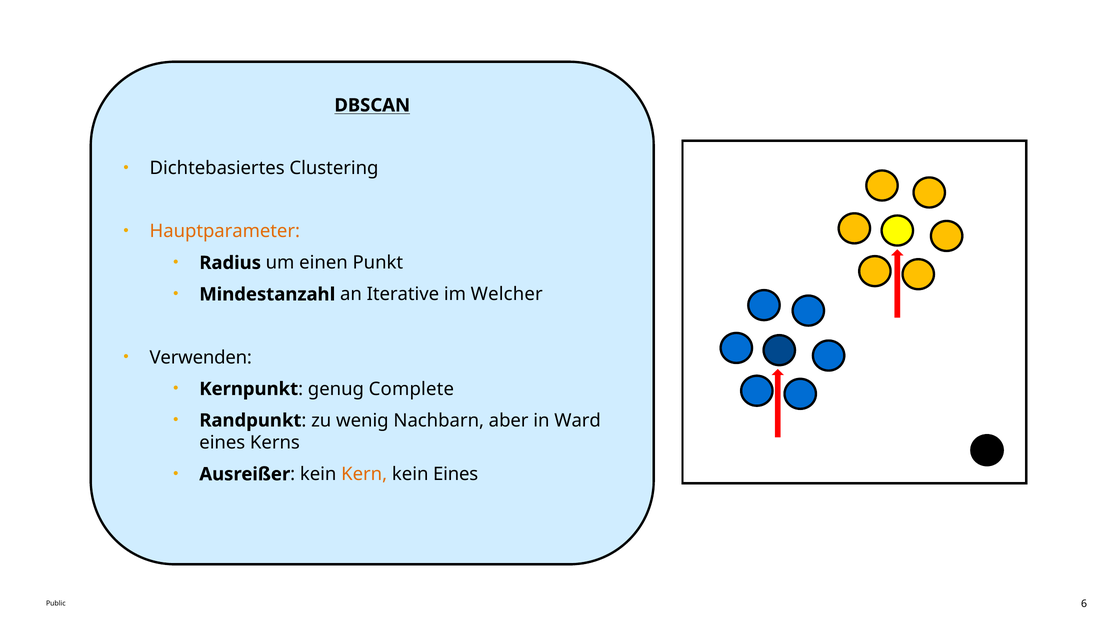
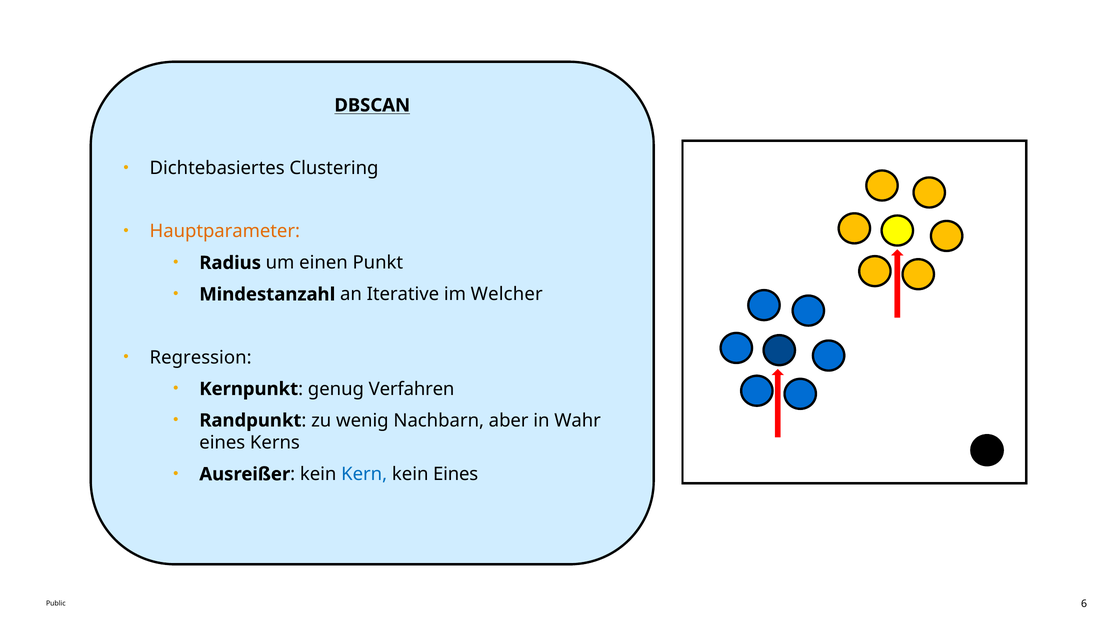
Verwenden: Verwenden -> Regression
Complete: Complete -> Verfahren
Ward: Ward -> Wahr
Kern colour: orange -> blue
